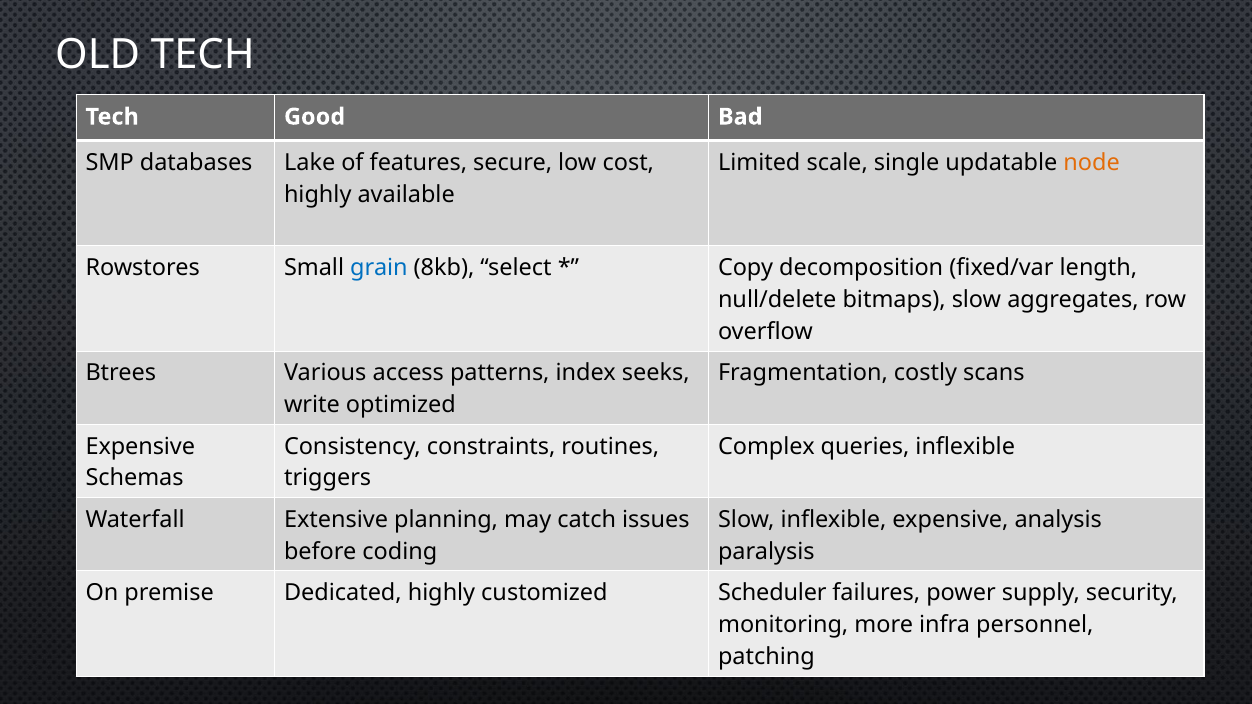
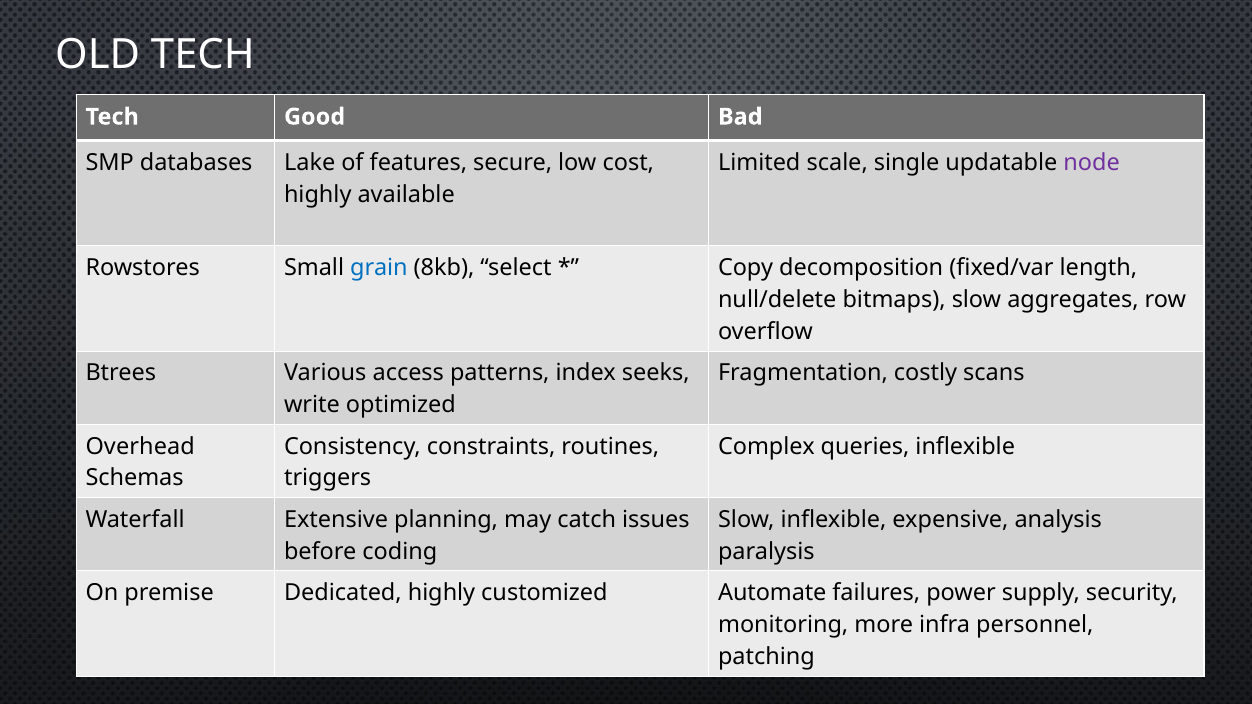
node colour: orange -> purple
Expensive at (140, 446): Expensive -> Overhead
Scheduler: Scheduler -> Automate
